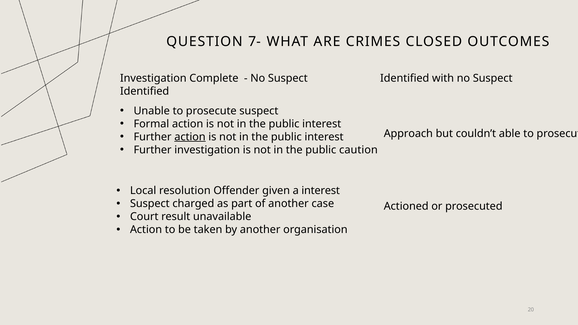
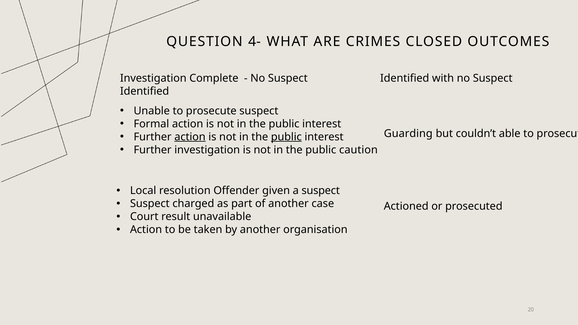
7-: 7- -> 4-
Approach: Approach -> Guarding
public at (286, 137) underline: none -> present
a interest: interest -> suspect
